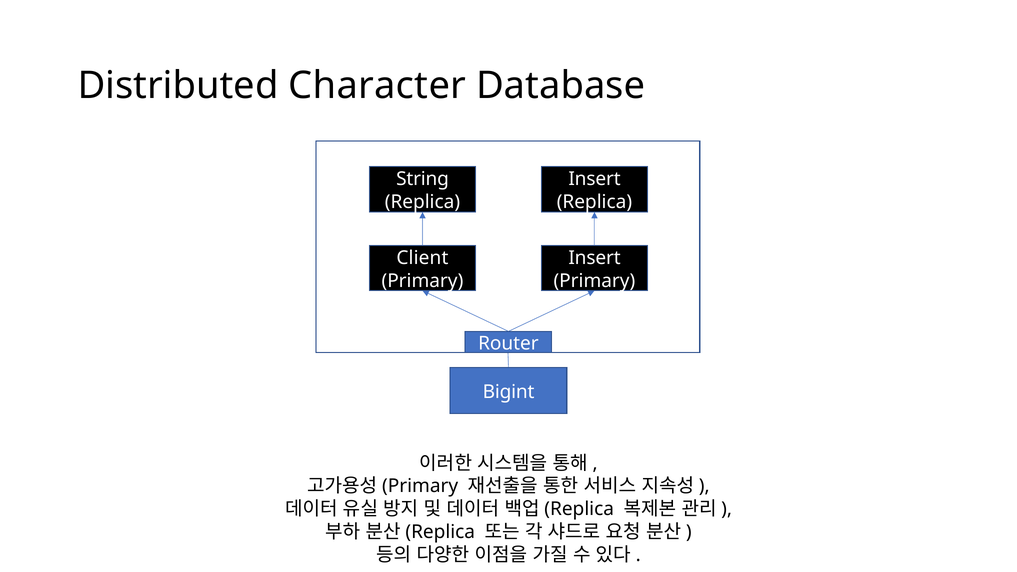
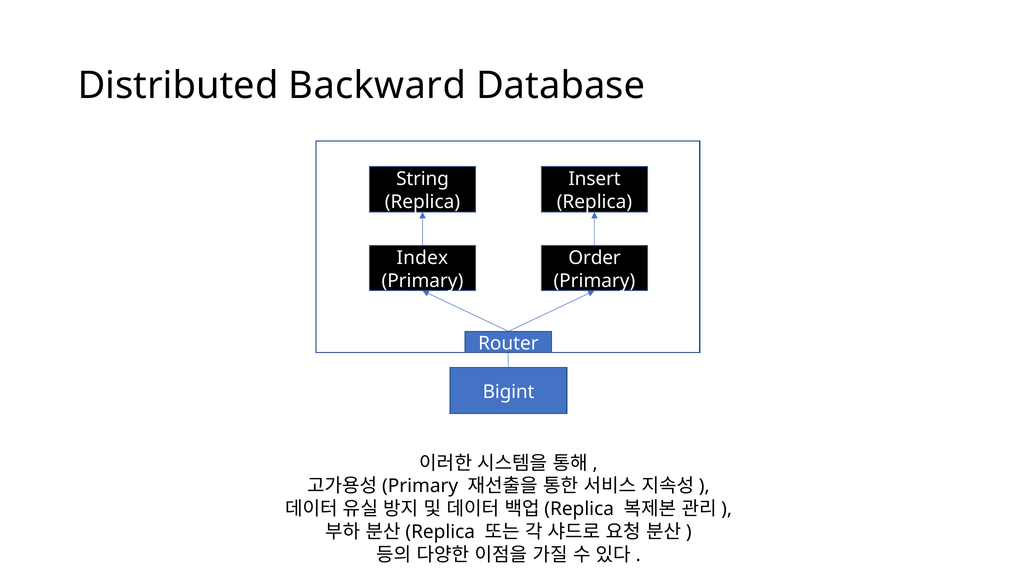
Character: Character -> Backward
Client: Client -> Index
Insert at (595, 258): Insert -> Order
